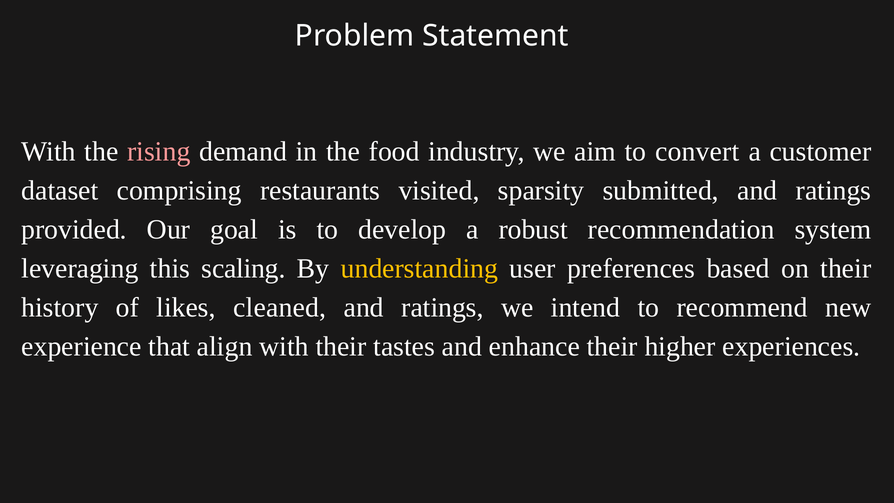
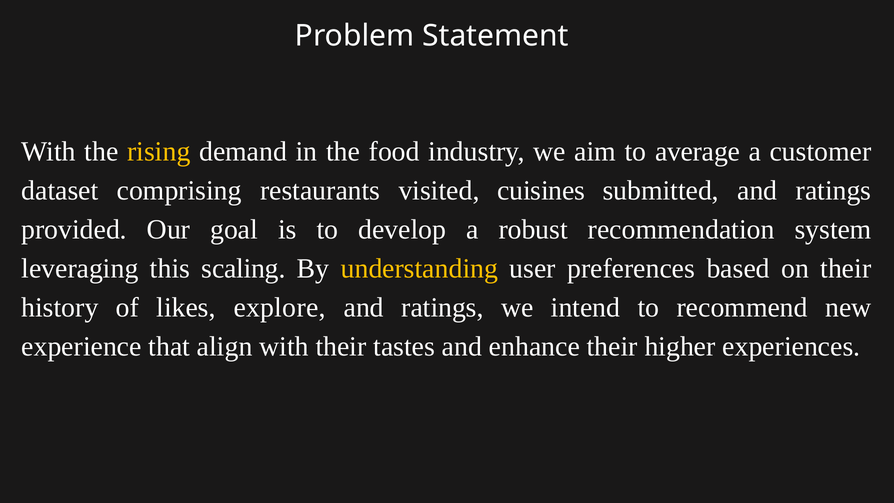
rising colour: pink -> yellow
convert: convert -> average
sparsity: sparsity -> cuisines
cleaned: cleaned -> explore
